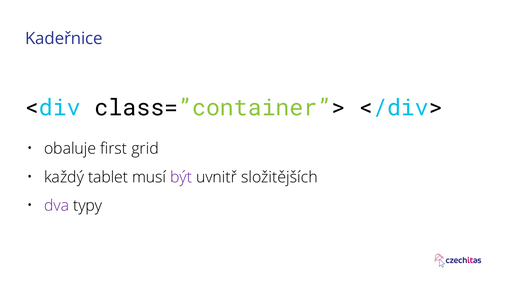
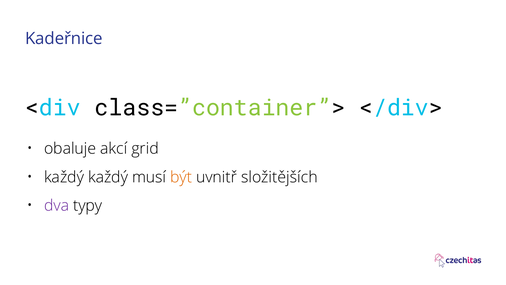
first: first -> akcí
každý tablet: tablet -> každý
být colour: purple -> orange
